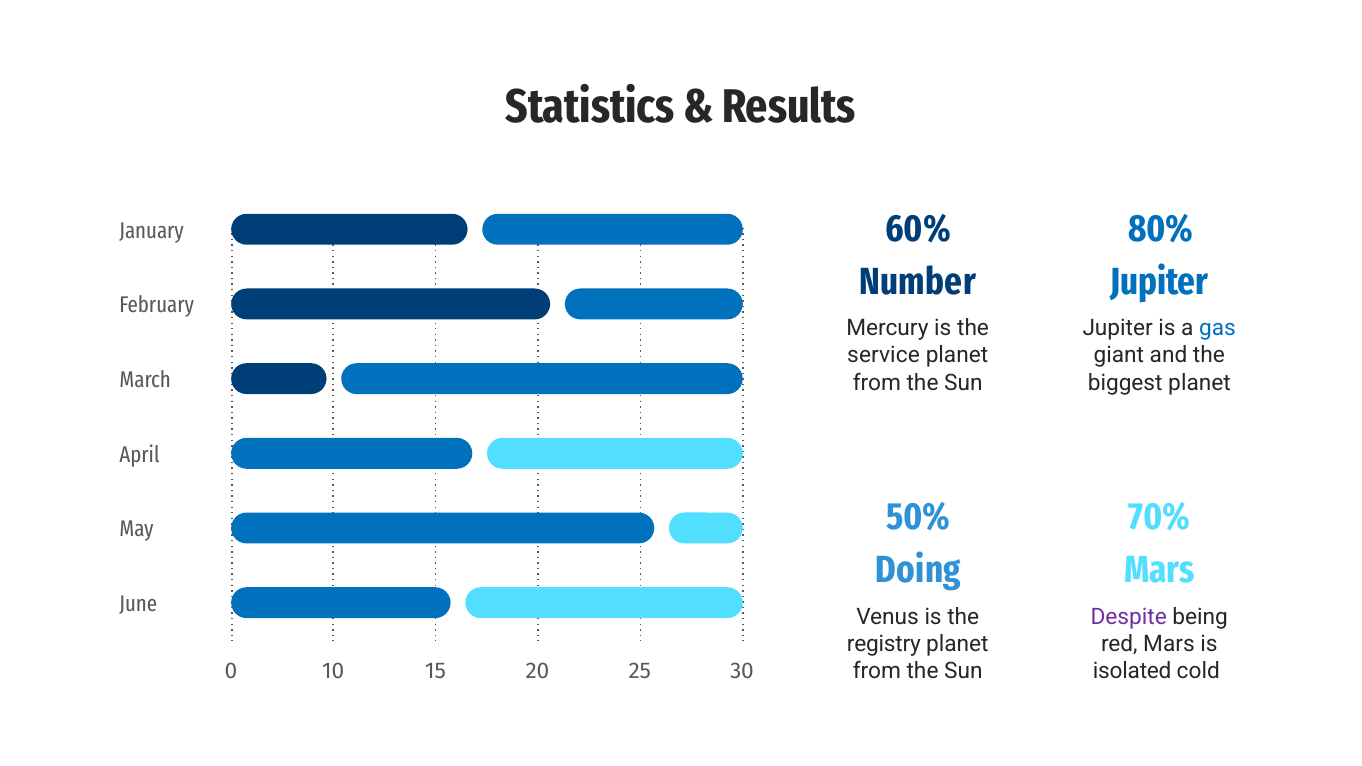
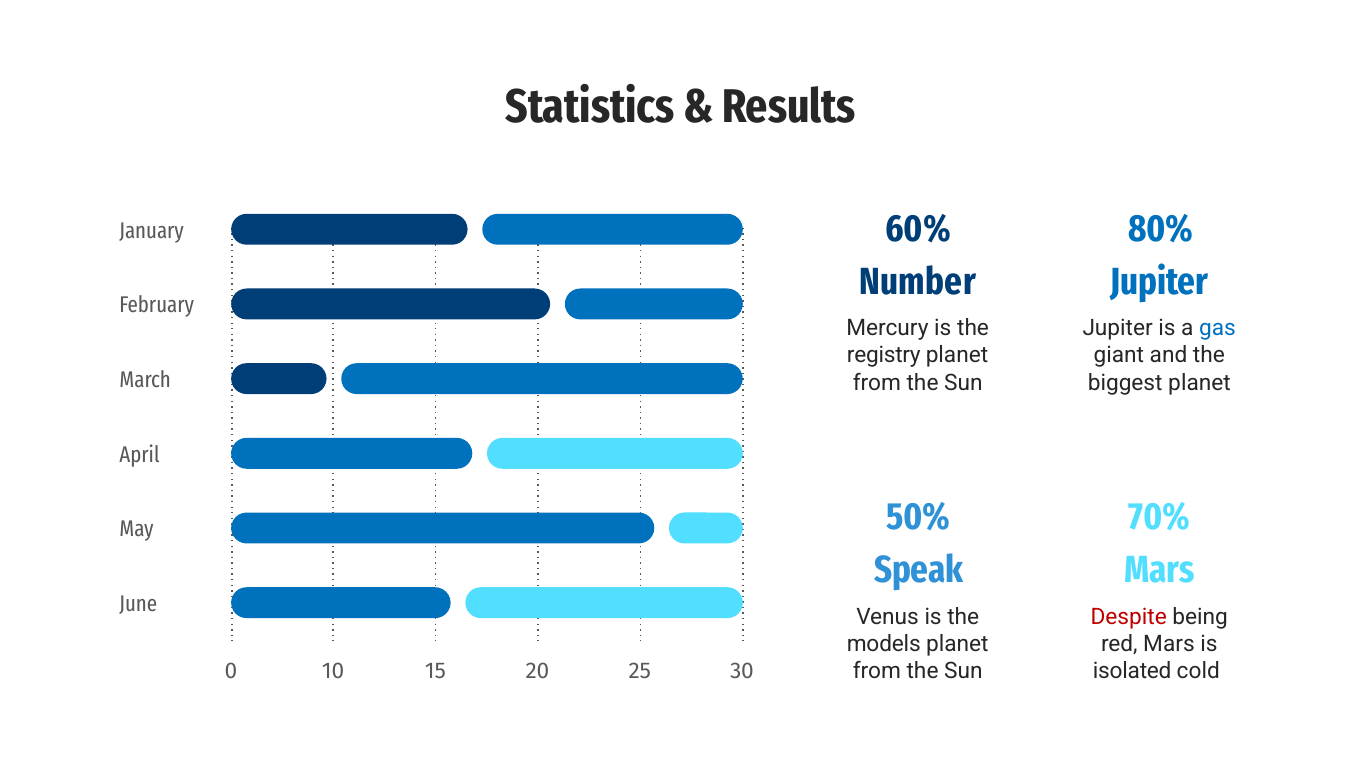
service: service -> registry
Doing: Doing -> Speak
Despite colour: purple -> red
registry: registry -> models
